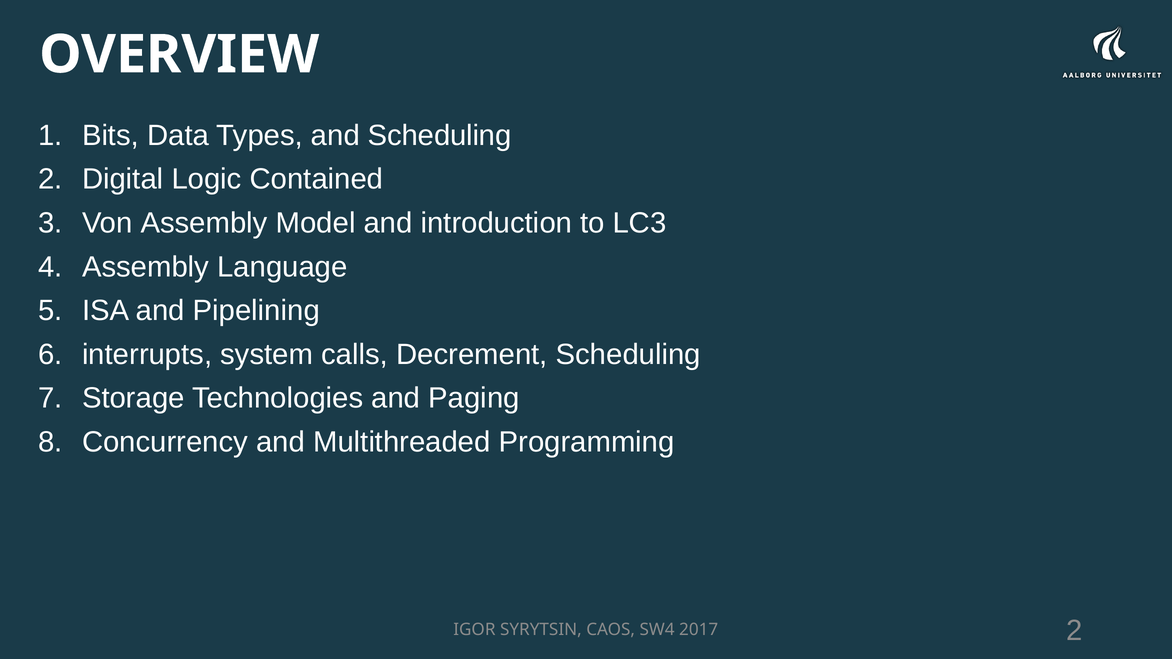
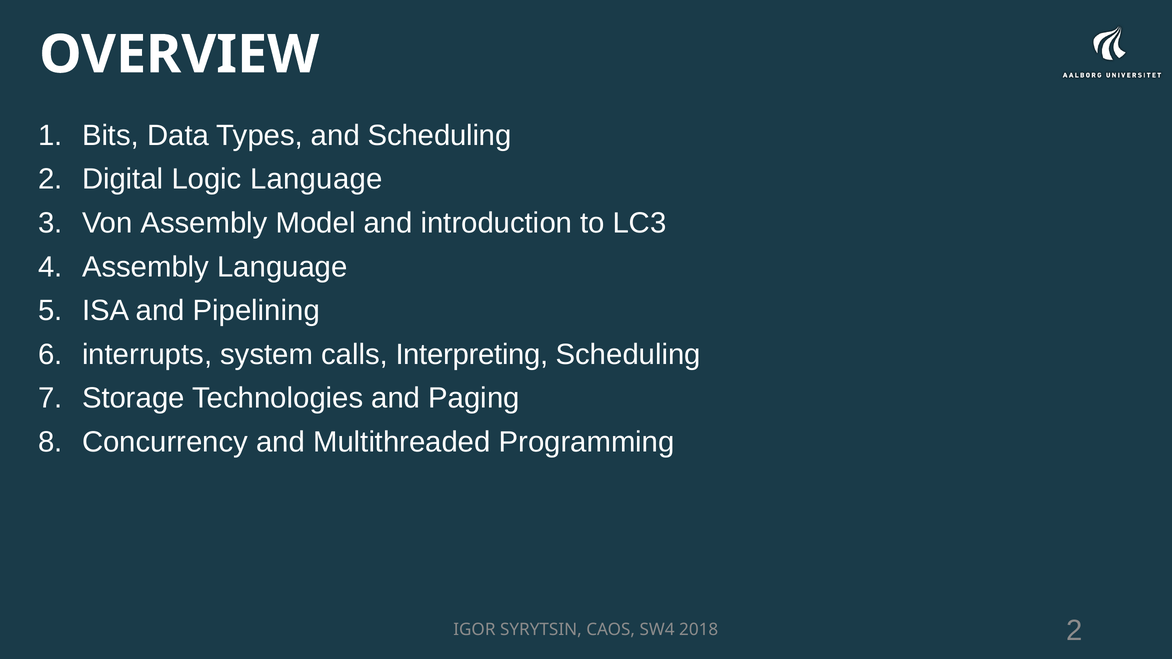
Logic Contained: Contained -> Language
Decrement: Decrement -> Interpreting
2017: 2017 -> 2018
